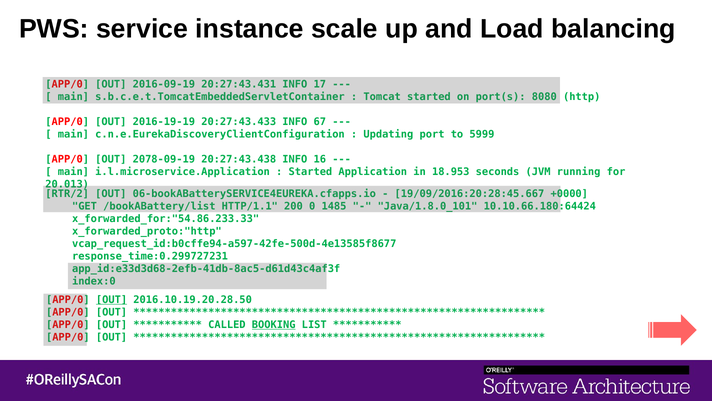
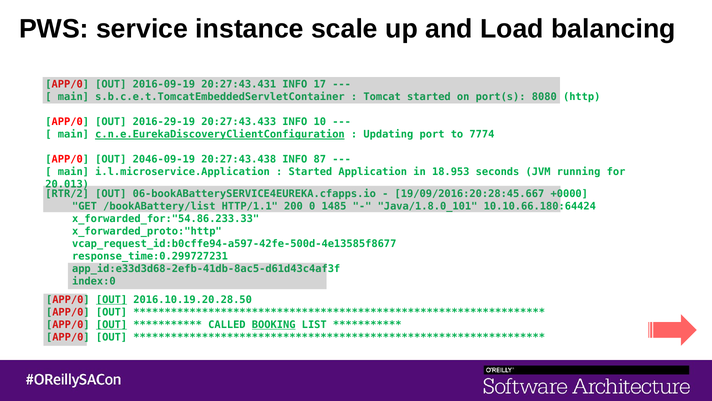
2016-19-19: 2016-19-19 -> 2016-29-19
67: 67 -> 10
c.n.e.EurekaDiscoveryClientConfiguration underline: none -> present
5999: 5999 -> 7774
2078-09-19: 2078-09-19 -> 2046-09-19
16: 16 -> 87
OUT at (112, 324) underline: none -> present
